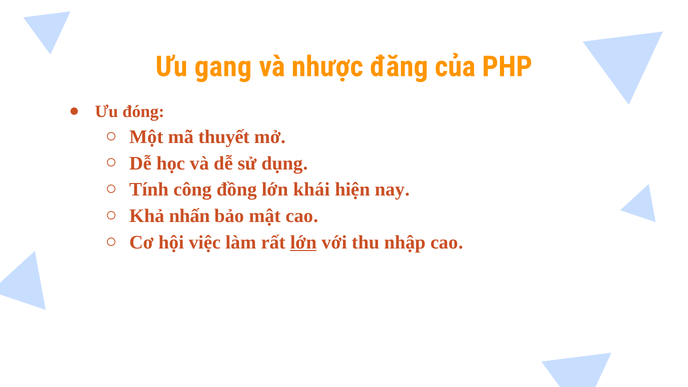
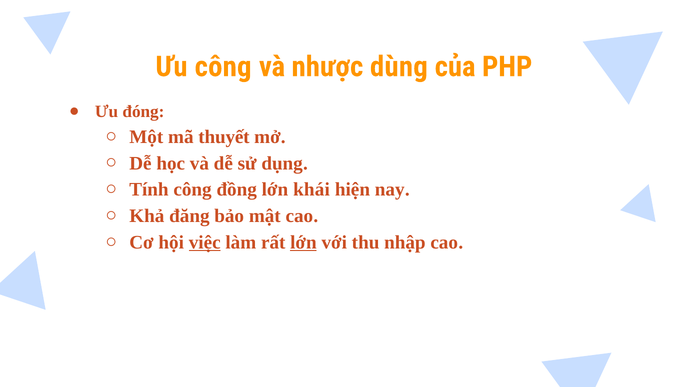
Ưu gang: gang -> công
đăng: đăng -> dùng
nhấn: nhấn -> đăng
việc underline: none -> present
